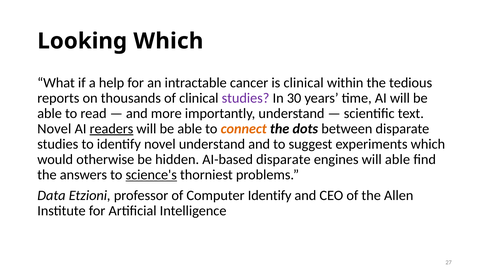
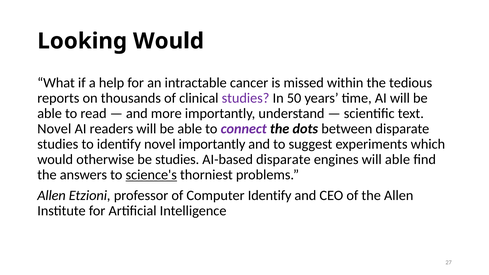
Looking Which: Which -> Would
is clinical: clinical -> missed
30: 30 -> 50
readers underline: present -> none
connect colour: orange -> purple
novel understand: understand -> importantly
be hidden: hidden -> studies
Data at (51, 195): Data -> Allen
